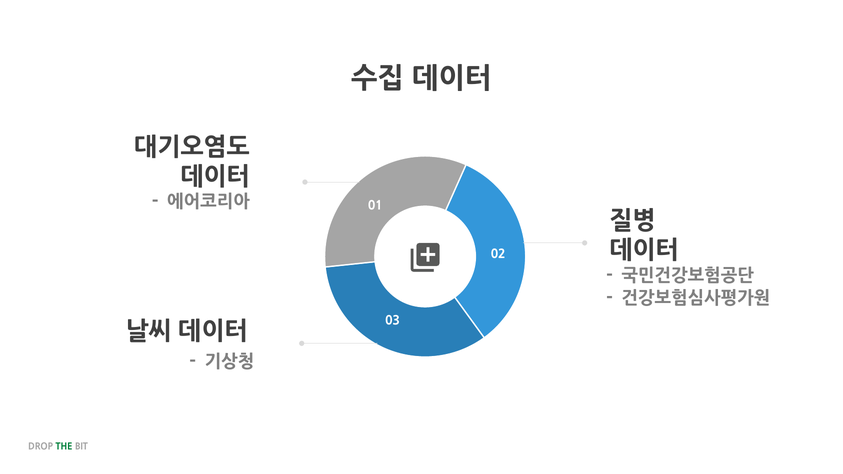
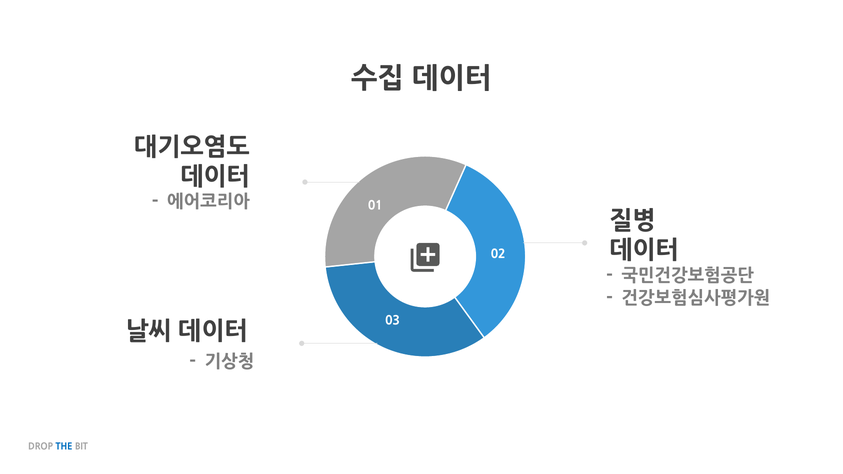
THE colour: green -> blue
